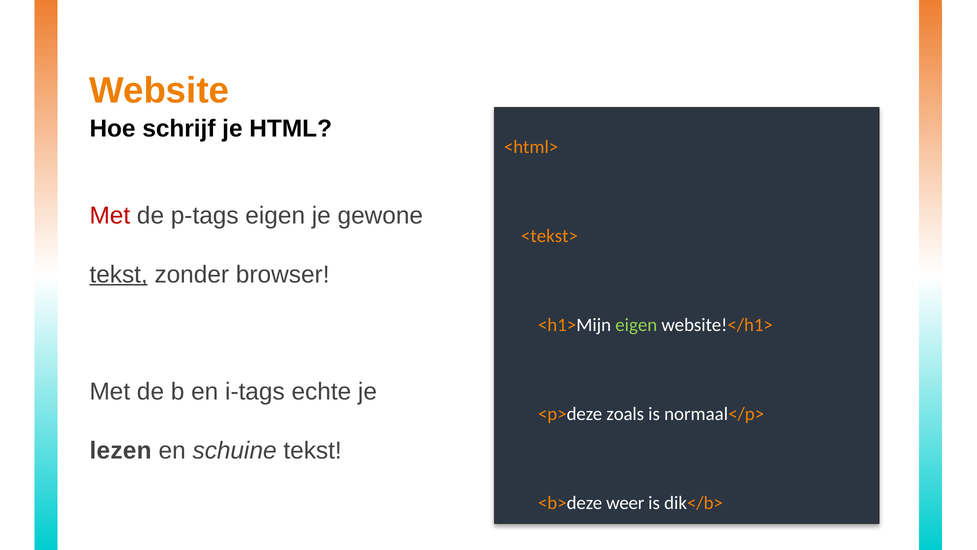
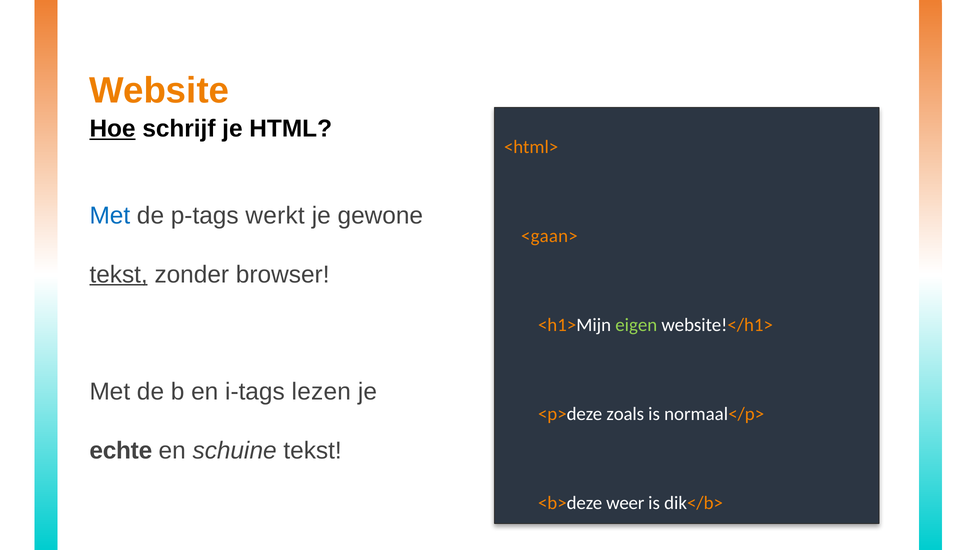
Hoe underline: none -> present
Met at (110, 216) colour: red -> blue
p-tags eigen: eigen -> werkt
<tekst>: <tekst> -> <gaan>
echte: echte -> lezen
lezen: lezen -> echte
